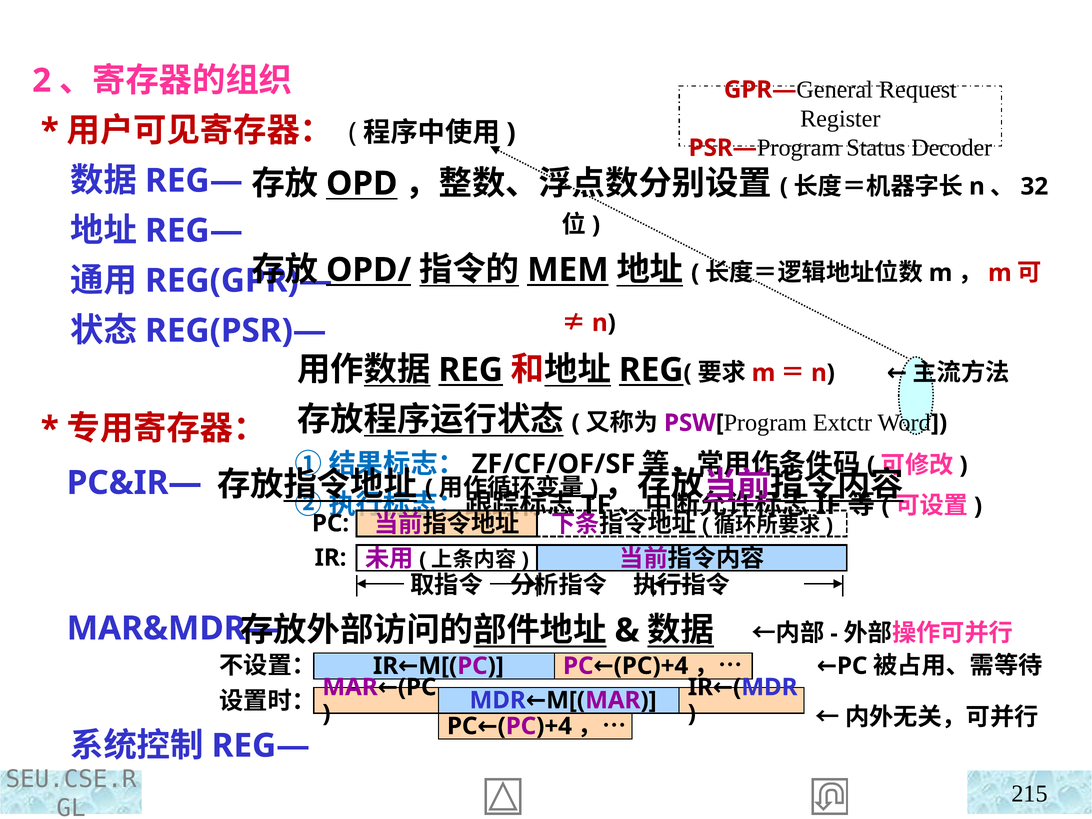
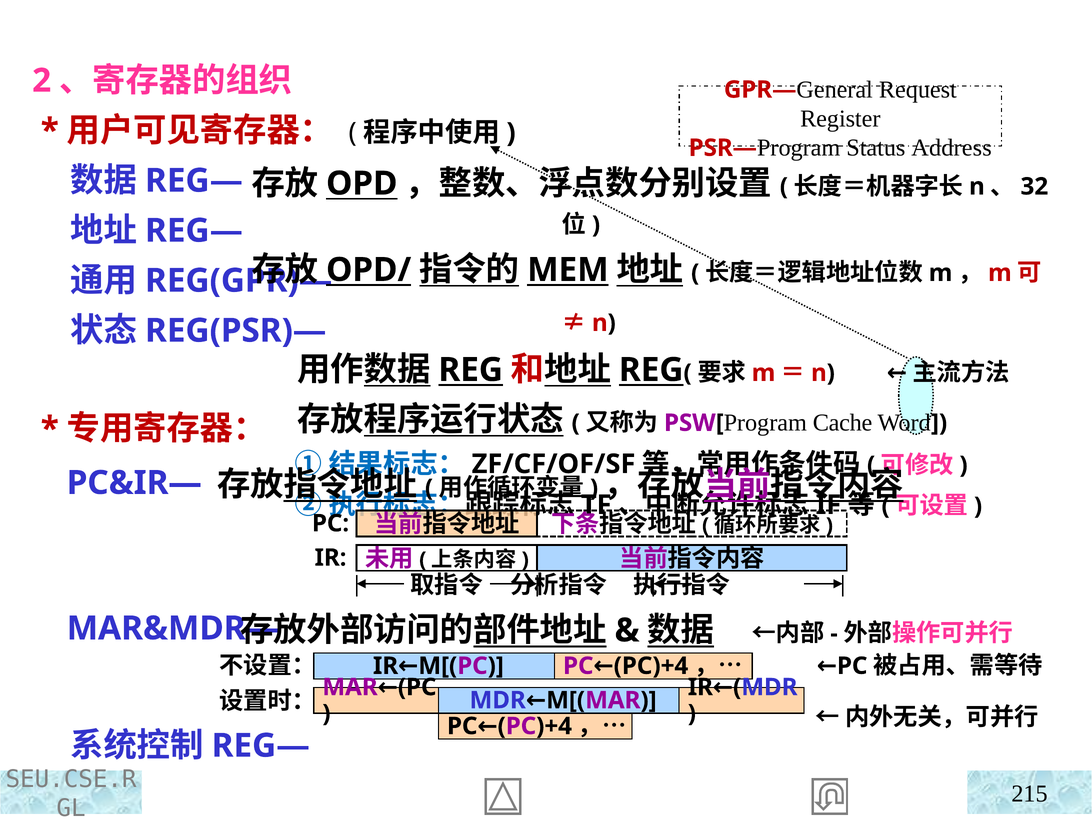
Decoder: Decoder -> Address
Extctr: Extctr -> Cache
